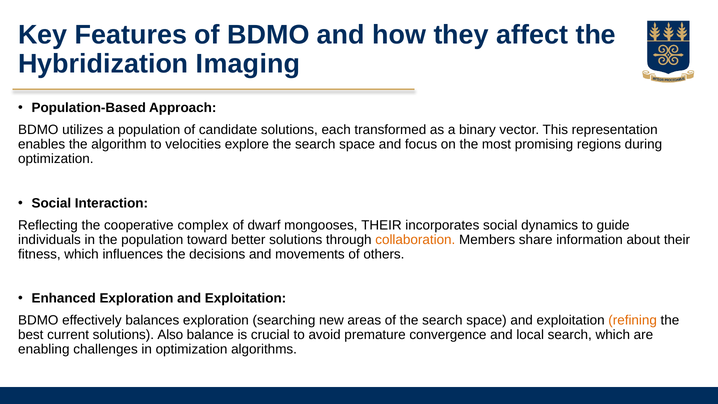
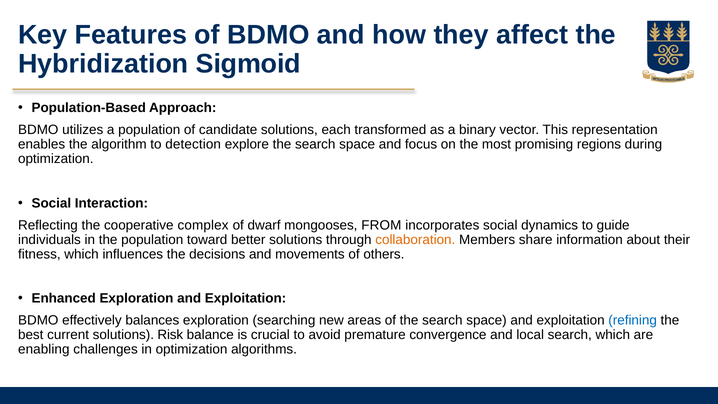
Imaging: Imaging -> Sigmoid
velocities: velocities -> detection
mongooses THEIR: THEIR -> FROM
refining colour: orange -> blue
Also: Also -> Risk
